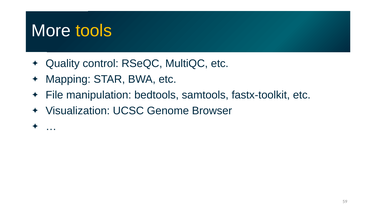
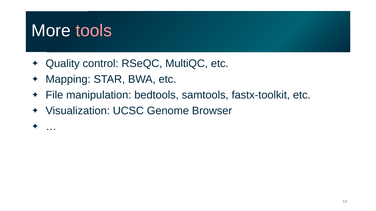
tools colour: yellow -> pink
